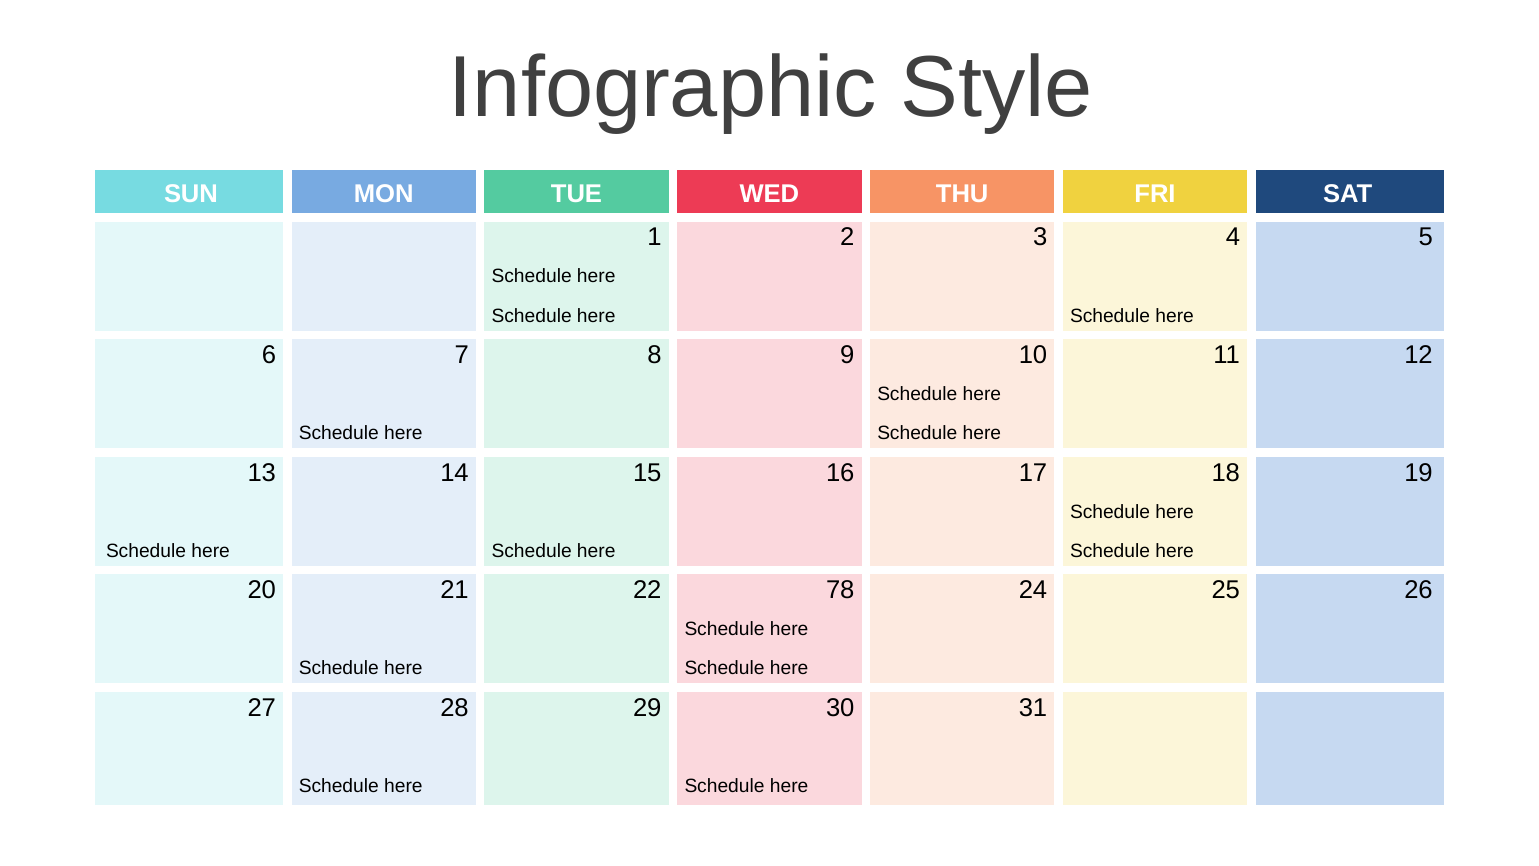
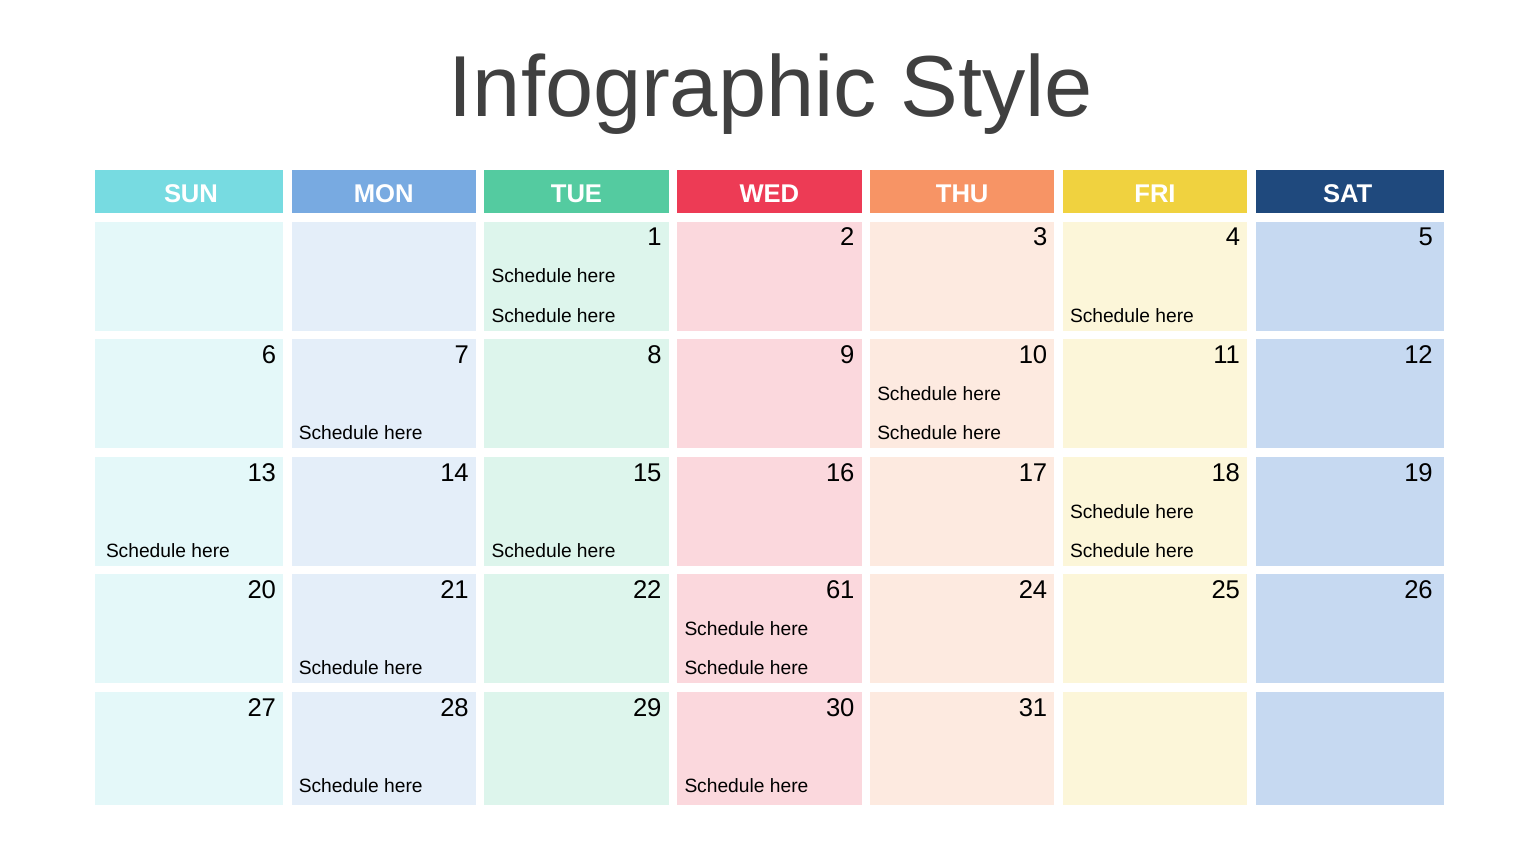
78: 78 -> 61
